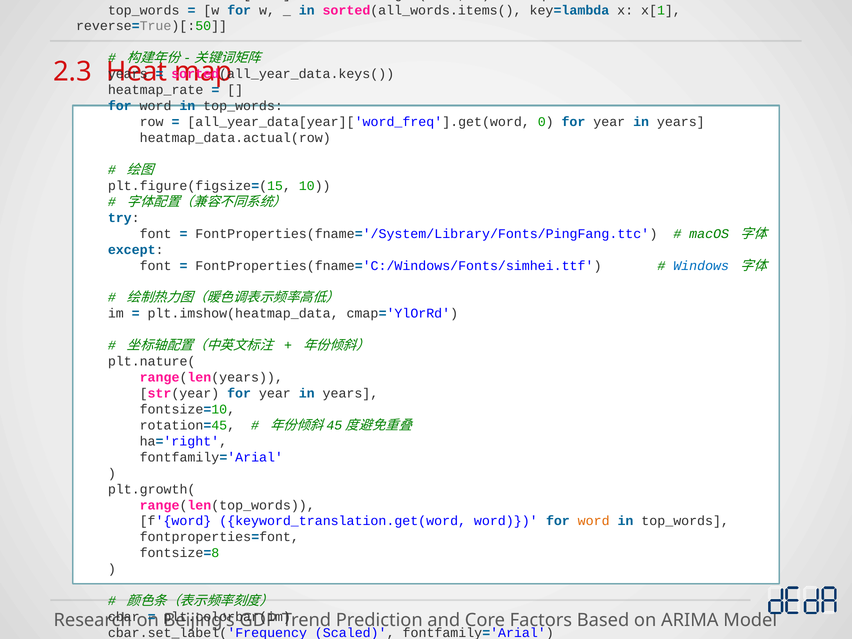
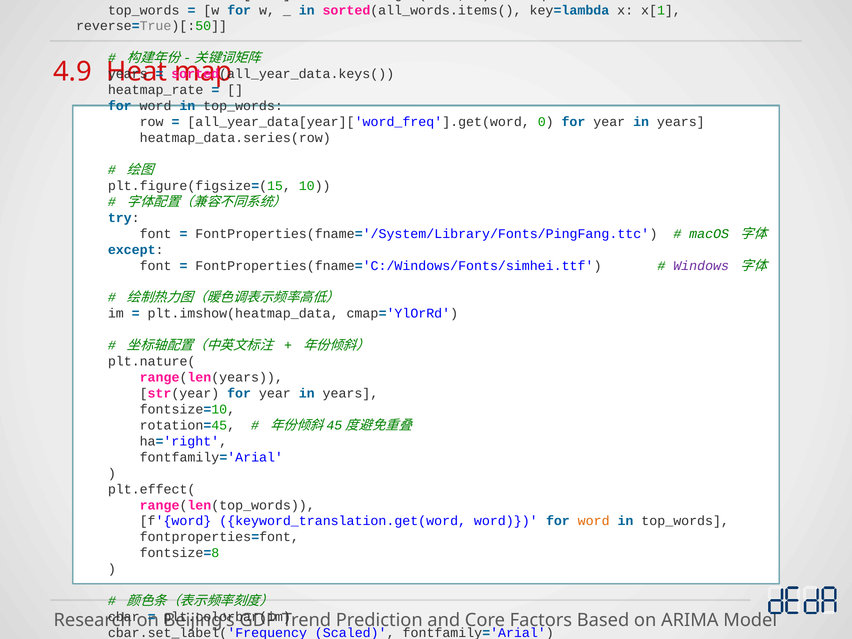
2.3: 2.3 -> 4.9
heatmap_data.actual(row: heatmap_data.actual(row -> heatmap_data.series(row
Windows colour: blue -> purple
plt.growth(: plt.growth( -> plt.effect(
